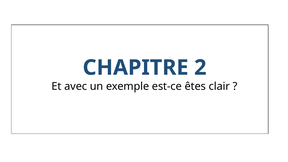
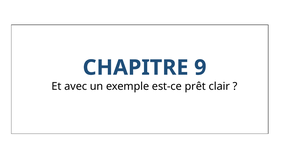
2: 2 -> 9
êtes: êtes -> prêt
